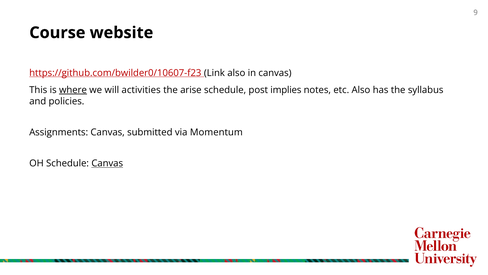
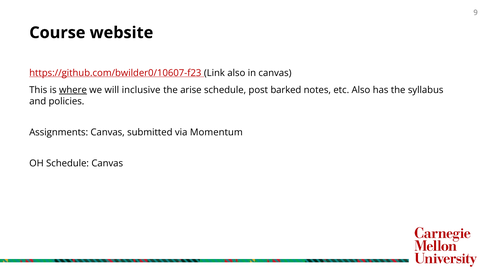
activities: activities -> inclusive
implies: implies -> barked
Canvas at (107, 163) underline: present -> none
